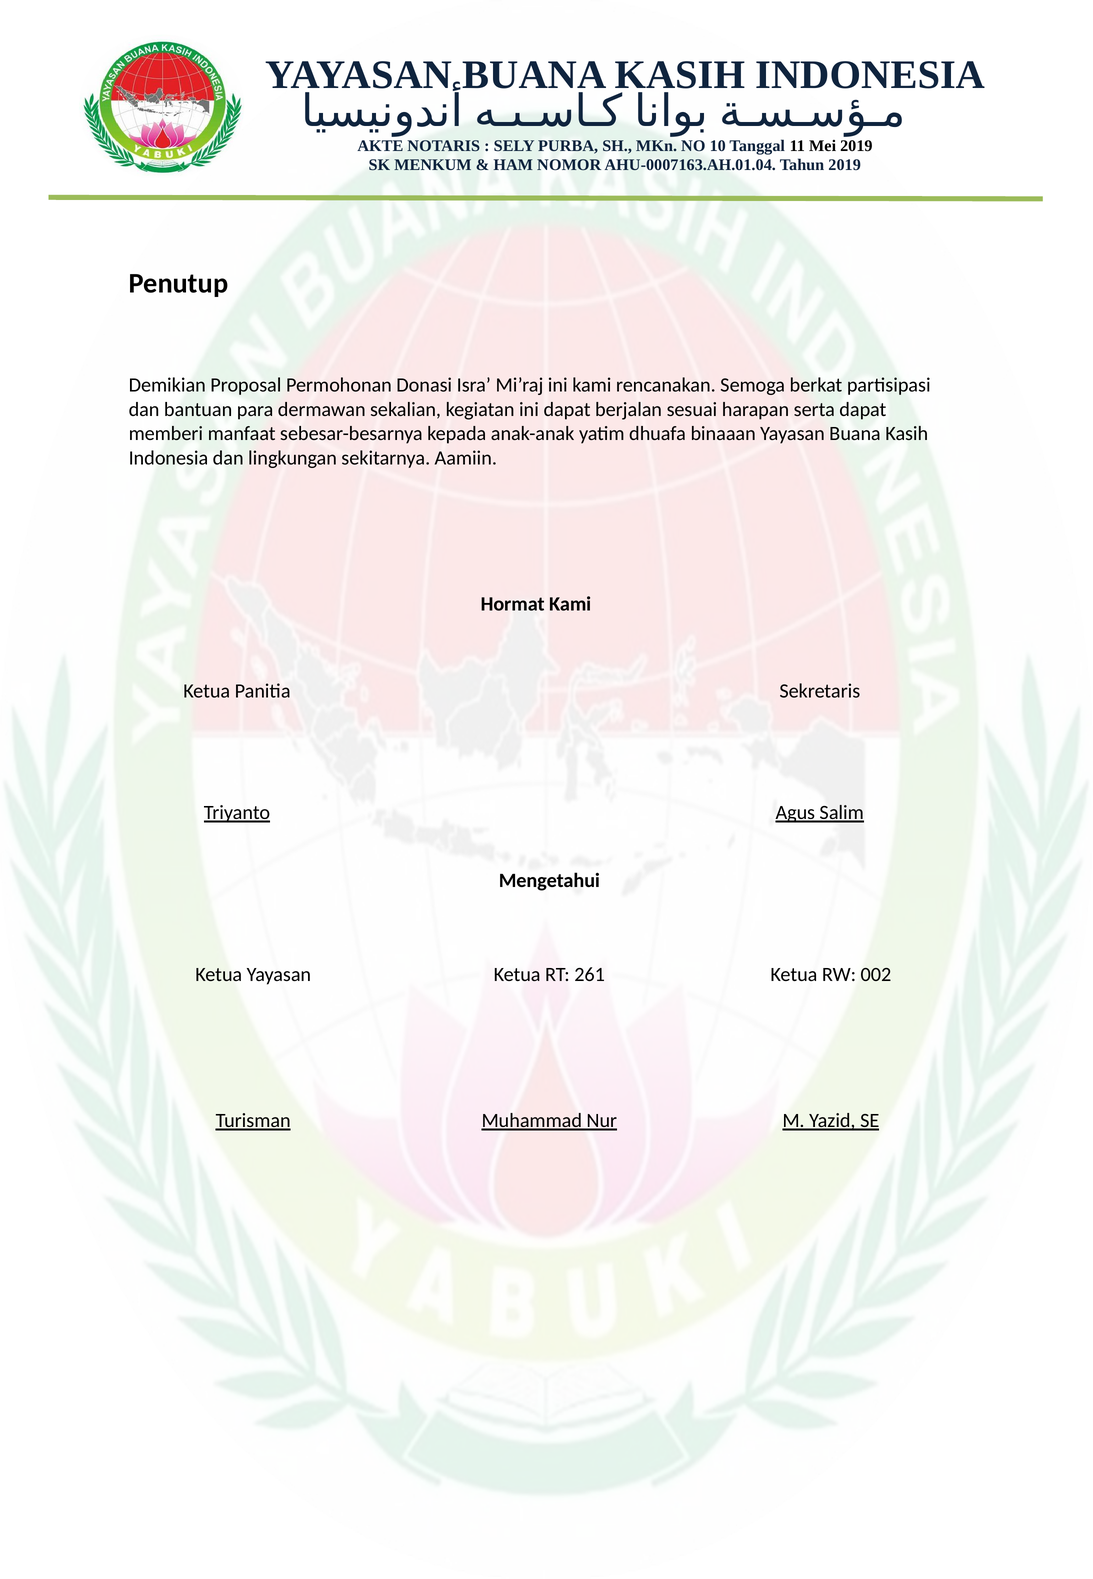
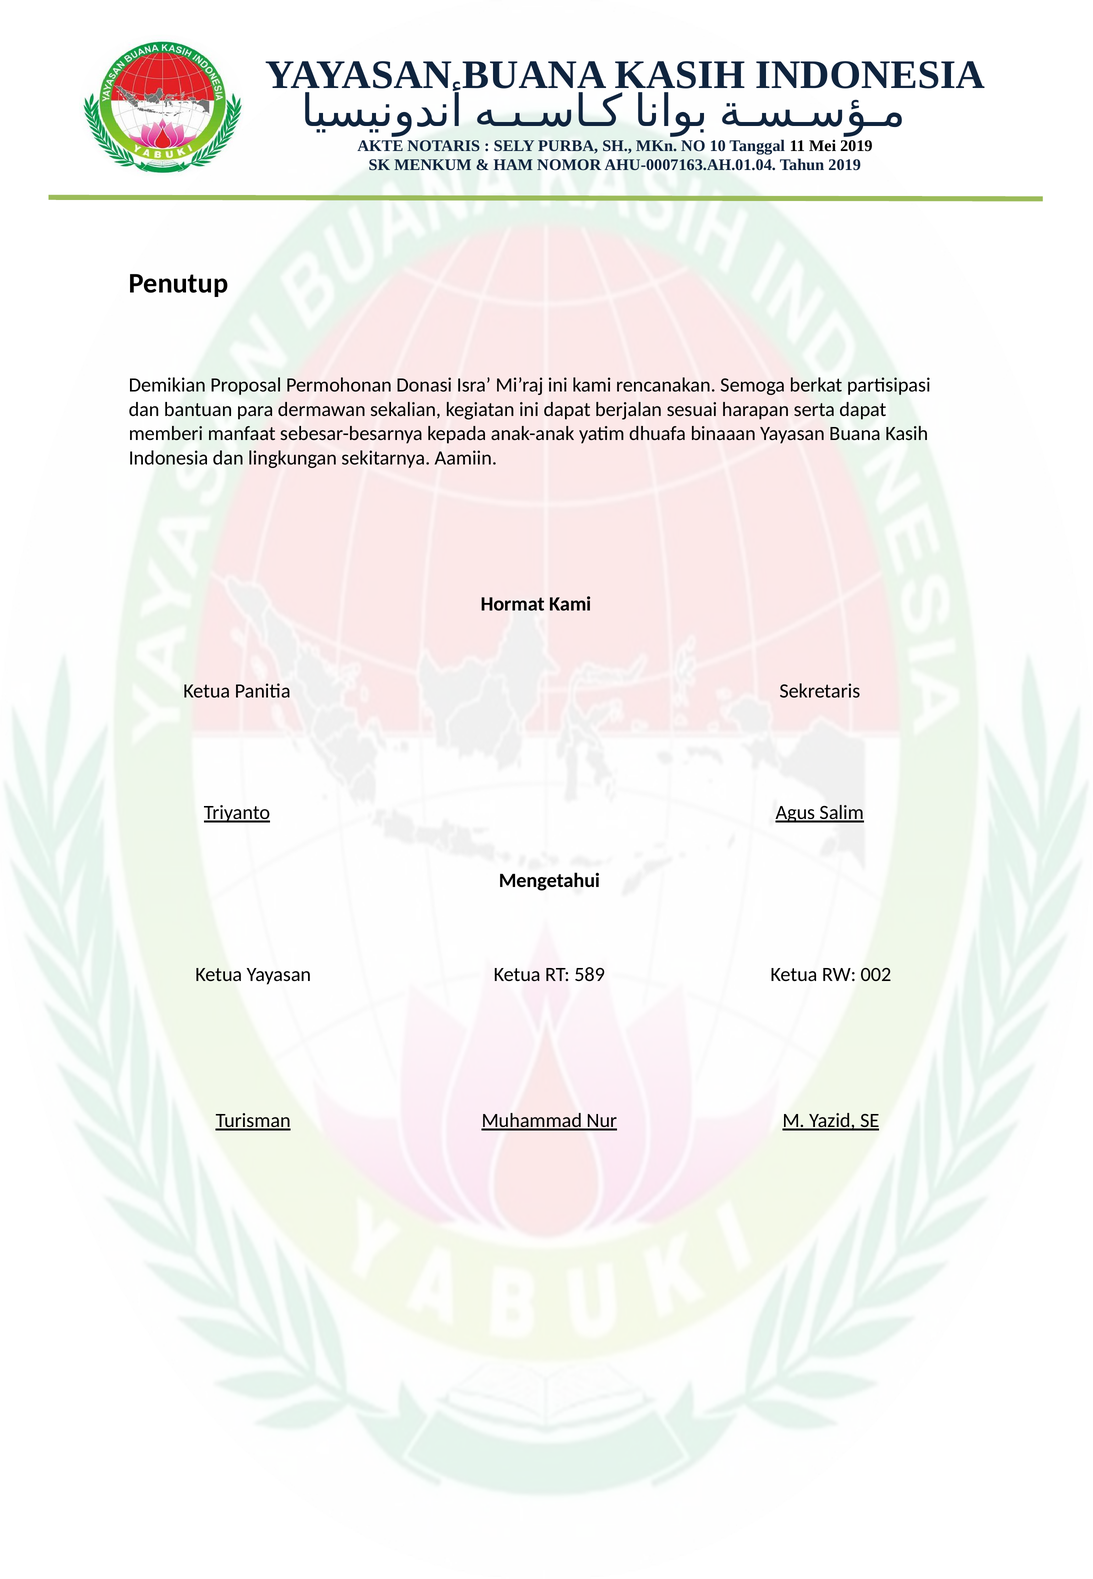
261: 261 -> 589
